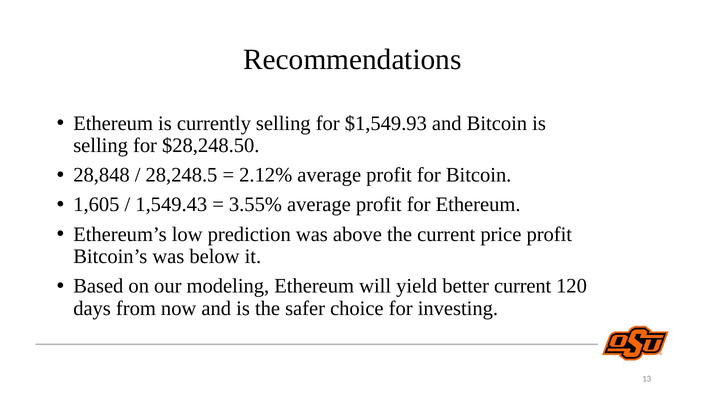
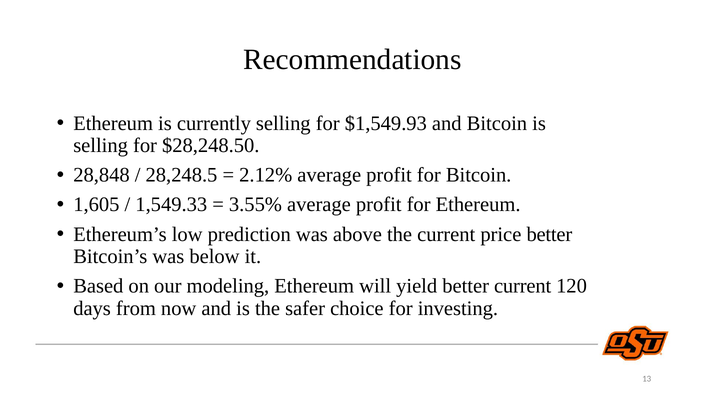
1,549.43: 1,549.43 -> 1,549.33
price profit: profit -> better
